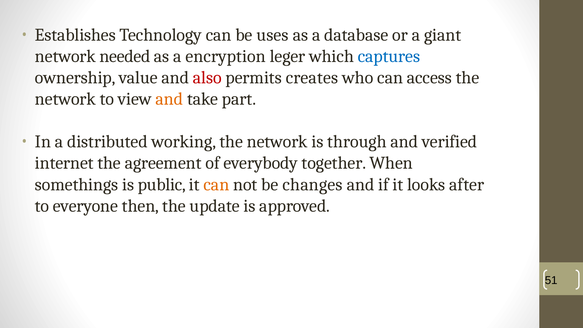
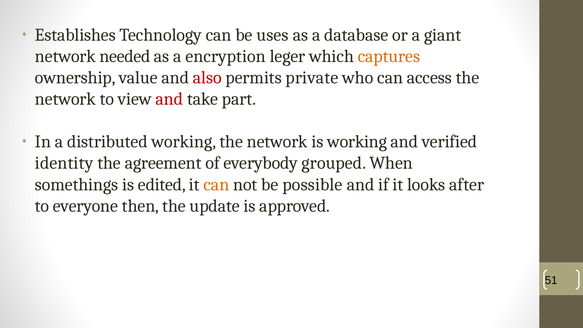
captures colour: blue -> orange
creates: creates -> private
and at (169, 99) colour: orange -> red
is through: through -> working
internet: internet -> identity
together: together -> grouped
public: public -> edited
changes: changes -> possible
